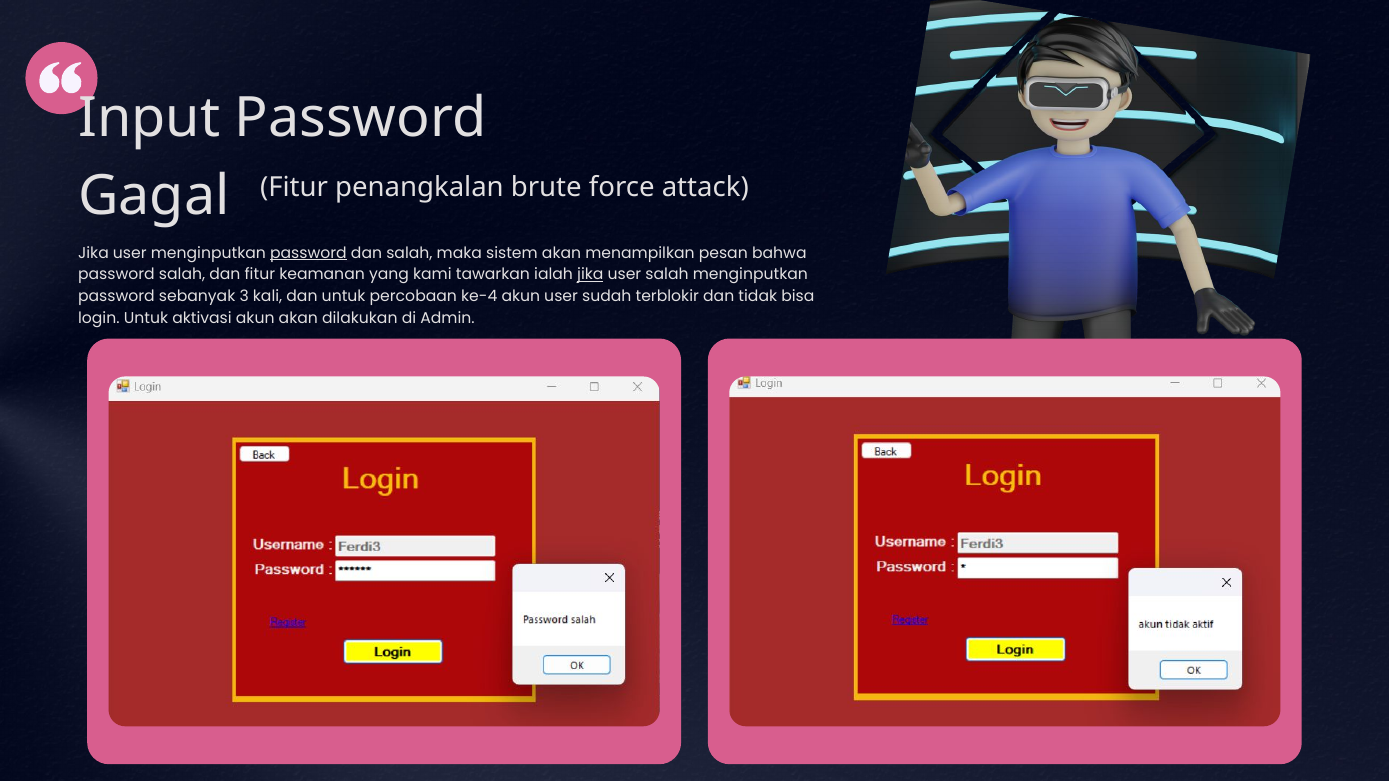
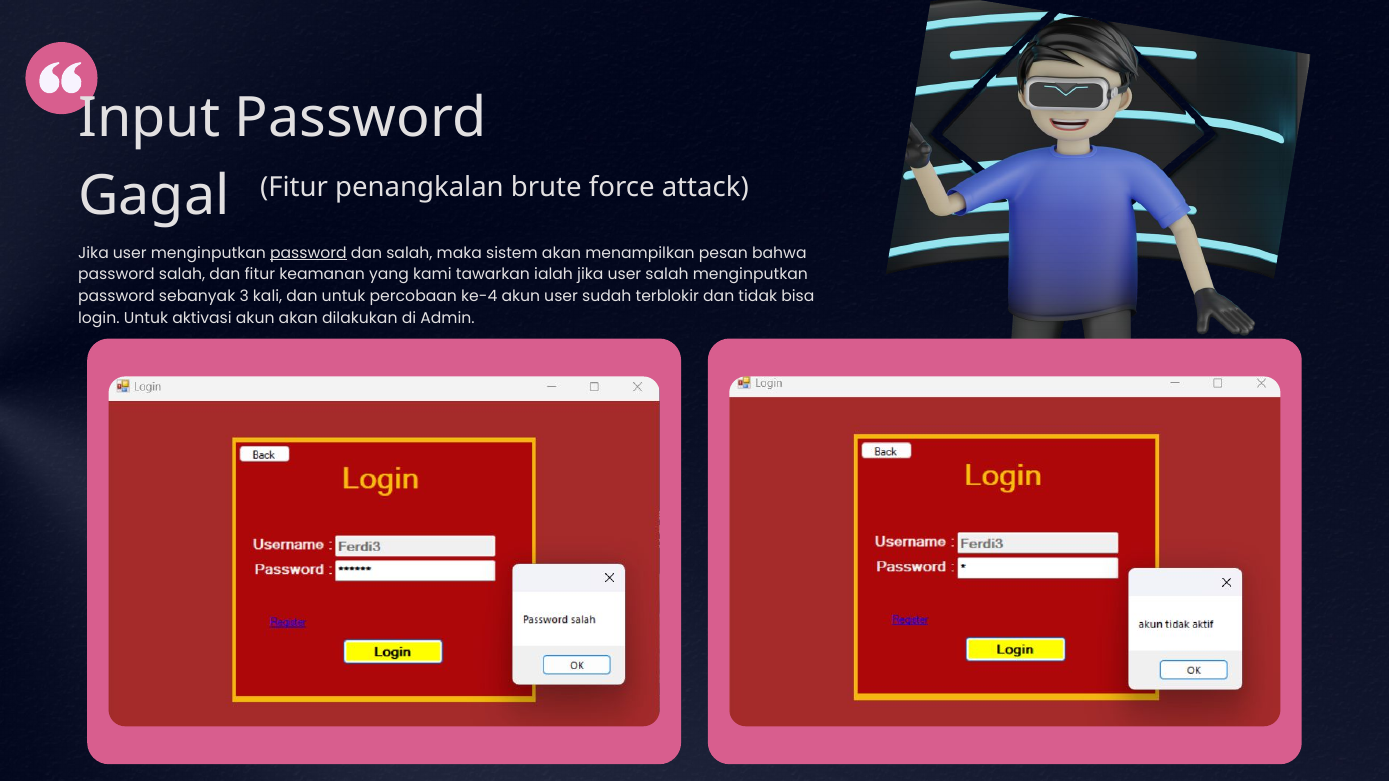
jika at (590, 275) underline: present -> none
